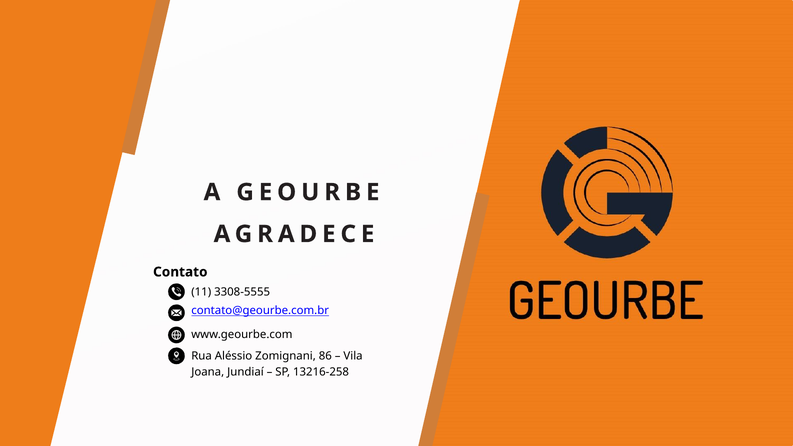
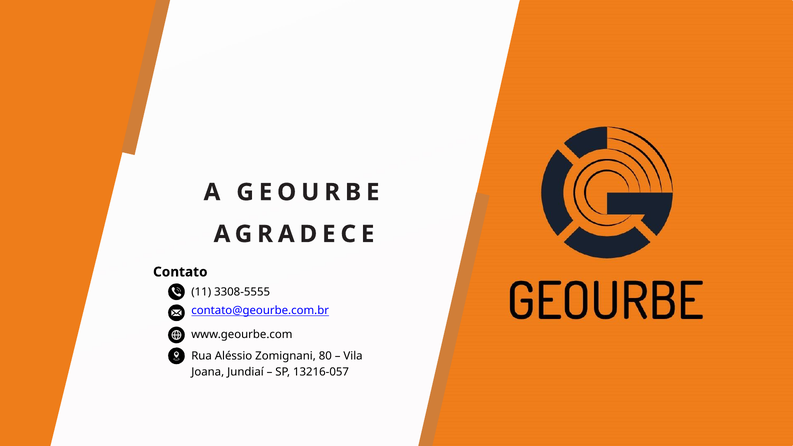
86: 86 -> 80
13216-258: 13216-258 -> 13216-057
